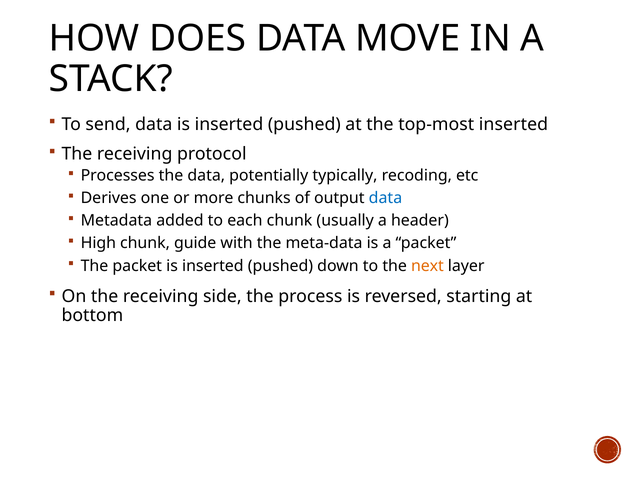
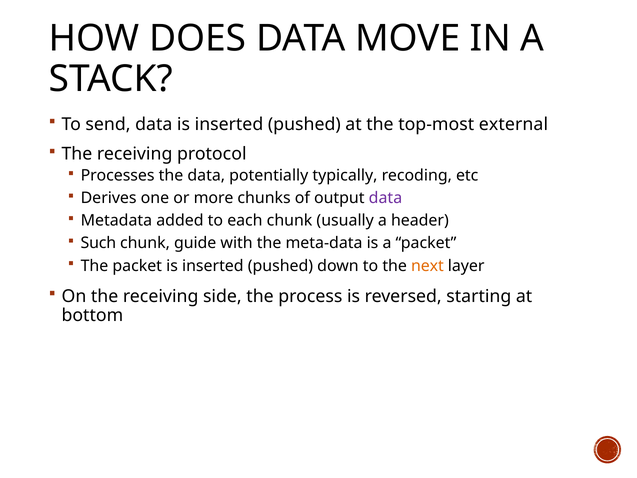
top-most inserted: inserted -> external
data at (385, 198) colour: blue -> purple
High: High -> Such
